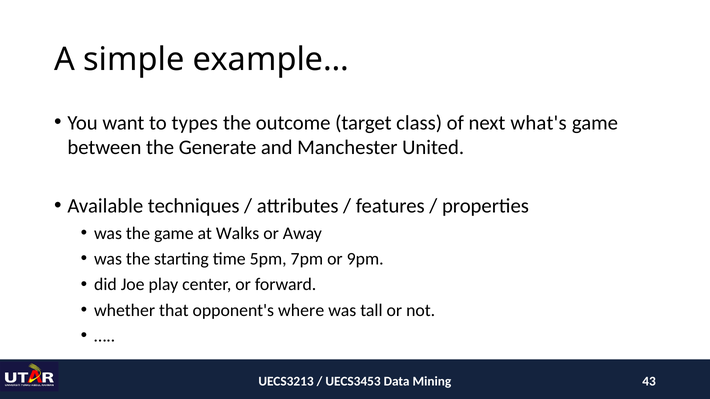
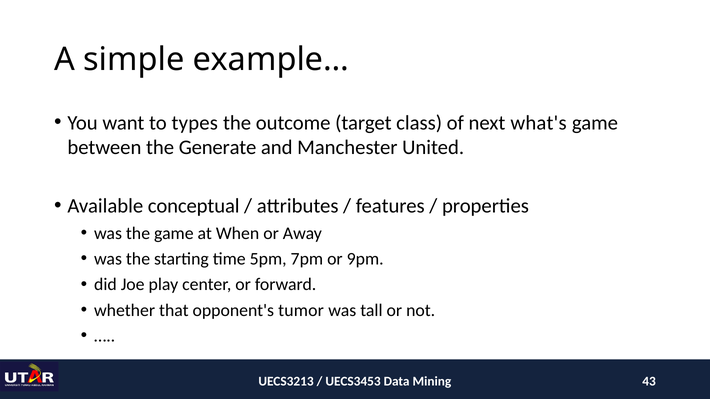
techniques: techniques -> conceptual
Walks: Walks -> When
where: where -> tumor
